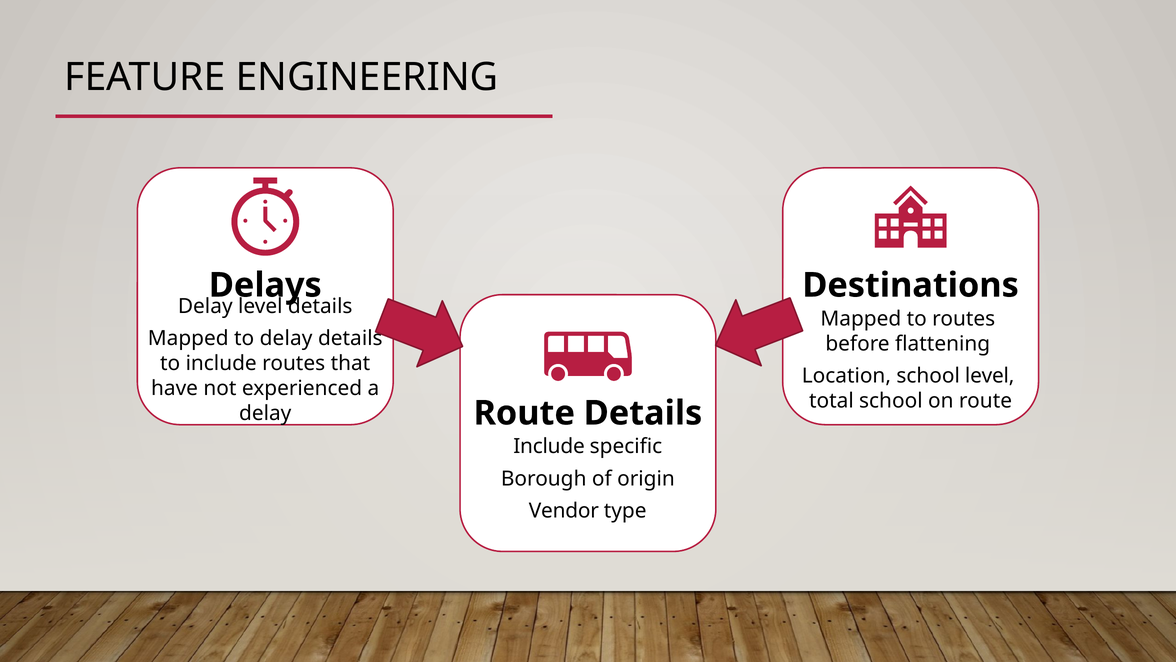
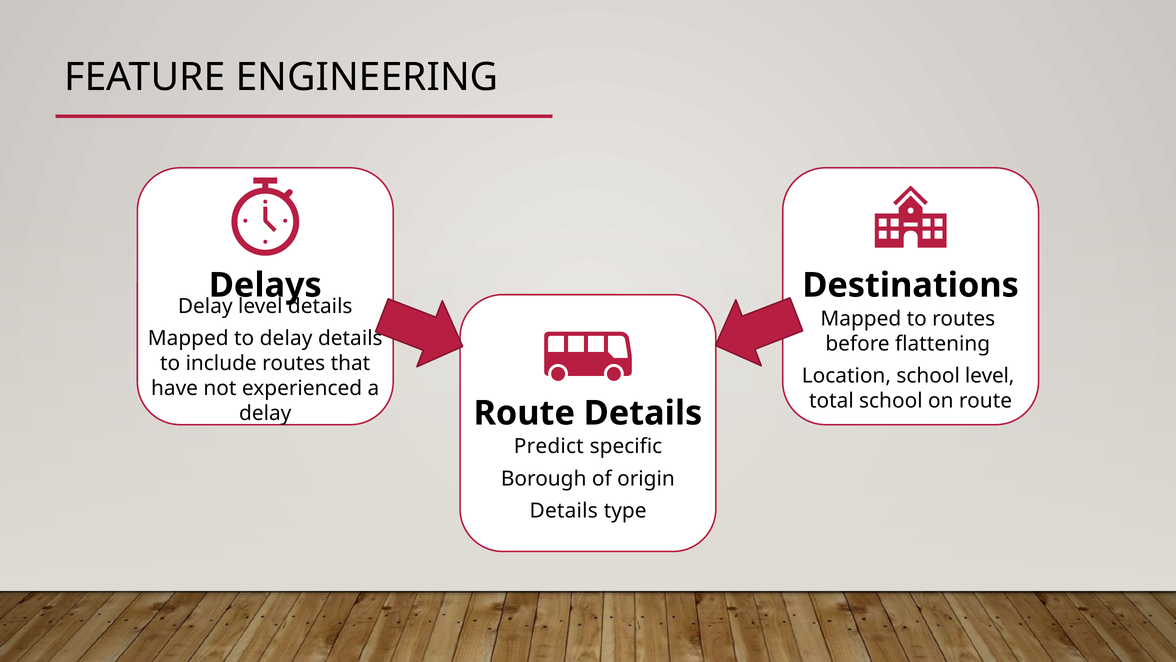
Include at (549, 446): Include -> Predict
Vendor at (564, 511): Vendor -> Details
